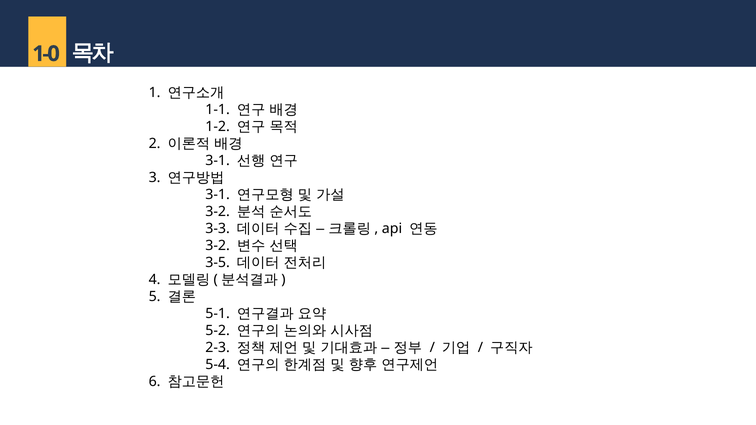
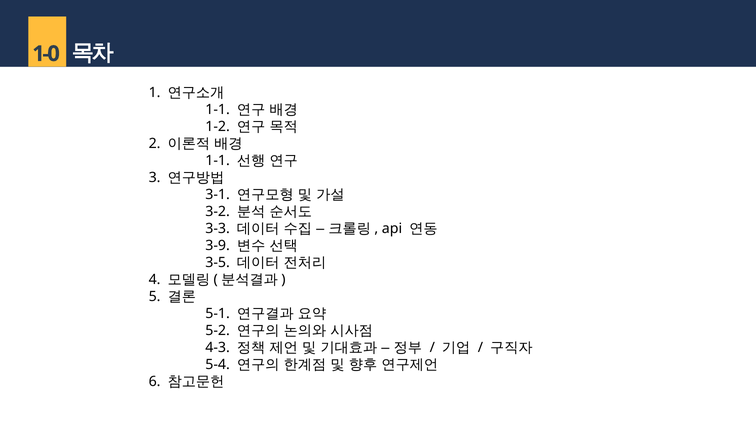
3-1 at (218, 160): 3-1 -> 1-1
3-2 at (218, 246): 3-2 -> 3-9
2-3: 2-3 -> 4-3
